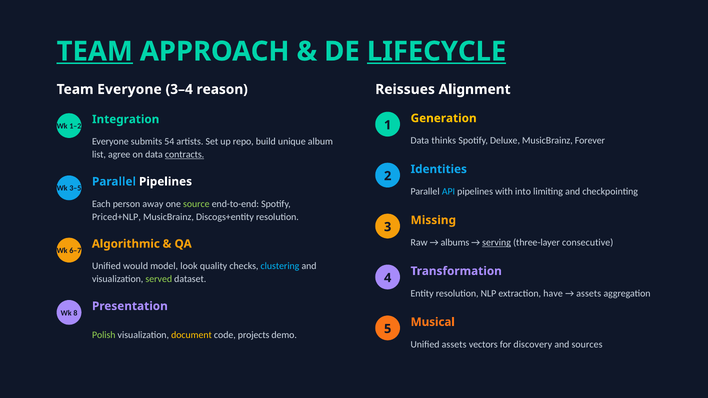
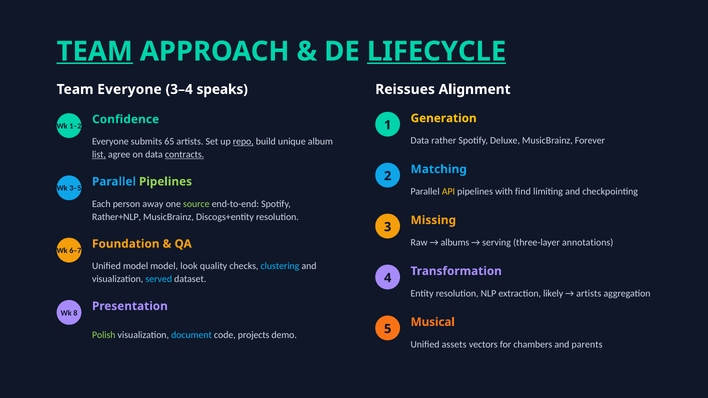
reason: reason -> speaks
Integration: Integration -> Confidence
thinks: thinks -> rather
54: 54 -> 65
repo underline: none -> present
list underline: none -> present
Identities: Identities -> Matching
Pipelines at (166, 182) colour: white -> light green
API colour: light blue -> yellow
into: into -> find
Priced+NLP: Priced+NLP -> Rather+NLP
serving underline: present -> none
consecutive: consecutive -> annotations
Algorithmic: Algorithmic -> Foundation
Unified would: would -> model
served colour: light green -> light blue
have: have -> likely
assets at (589, 294): assets -> artists
document colour: yellow -> light blue
discovery: discovery -> chambers
sources: sources -> parents
